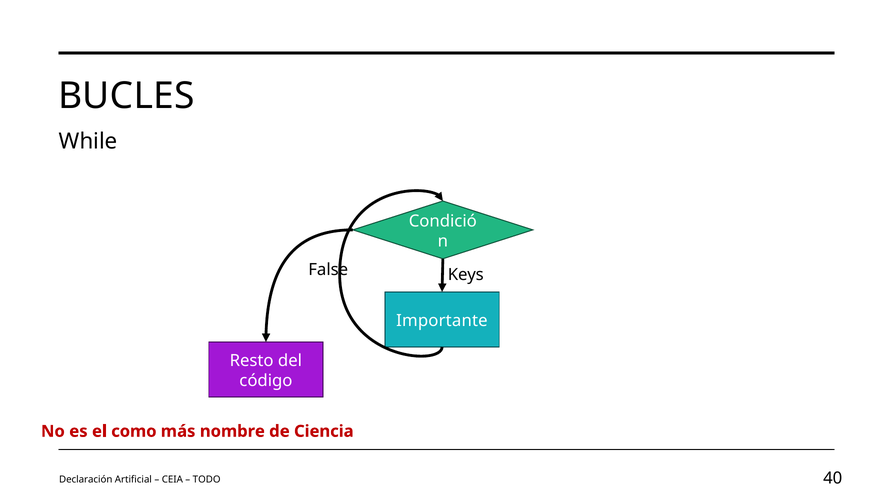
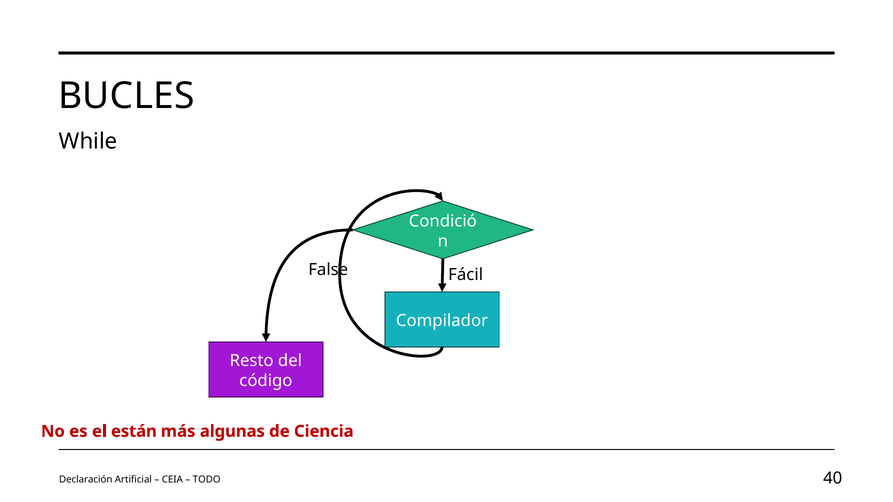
Keys: Keys -> Fácil
Importante: Importante -> Compilador
como: como -> están
nombre: nombre -> algunas
